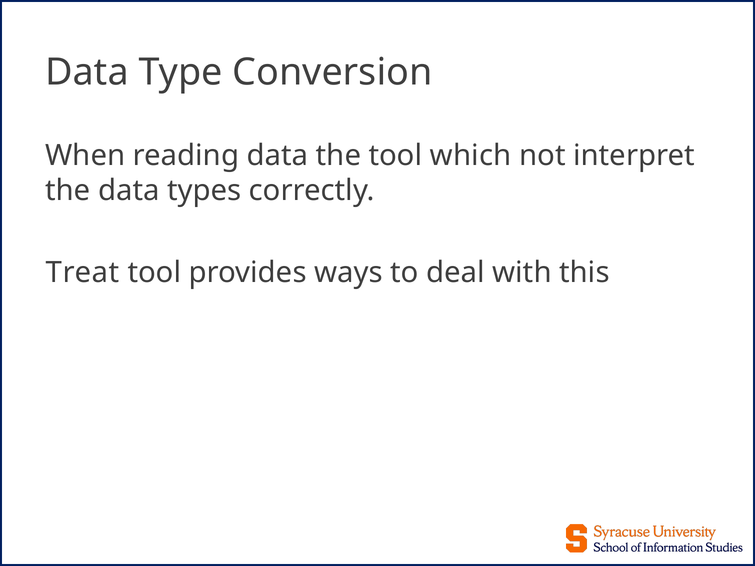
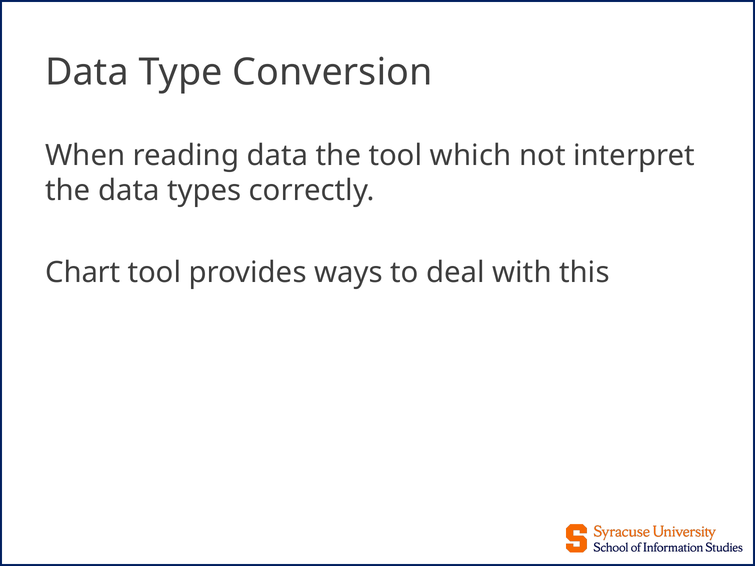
Treat: Treat -> Chart
